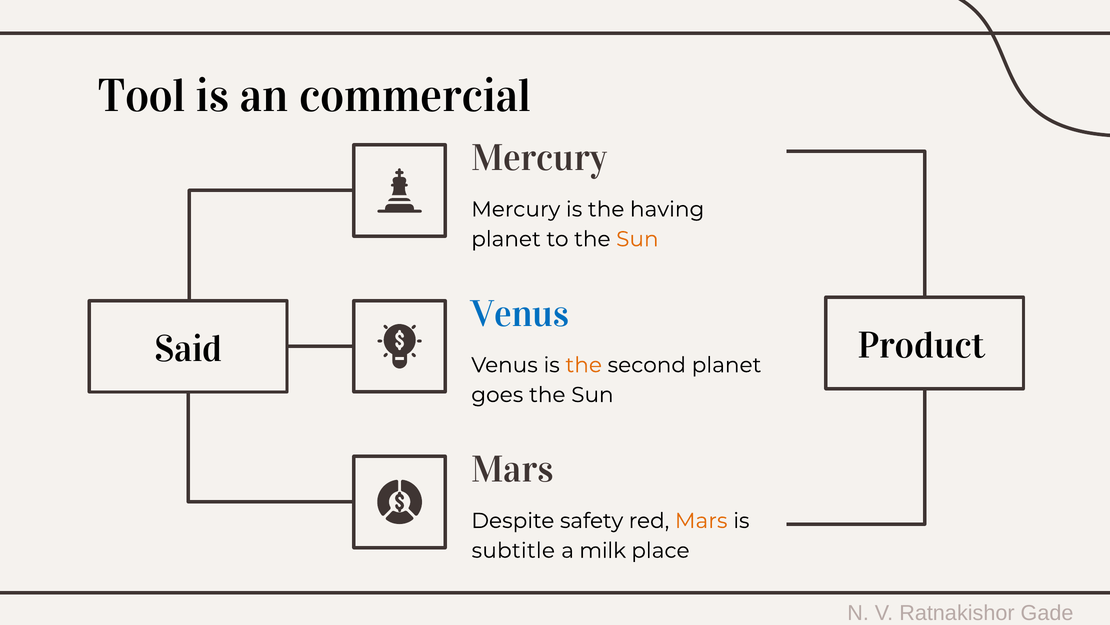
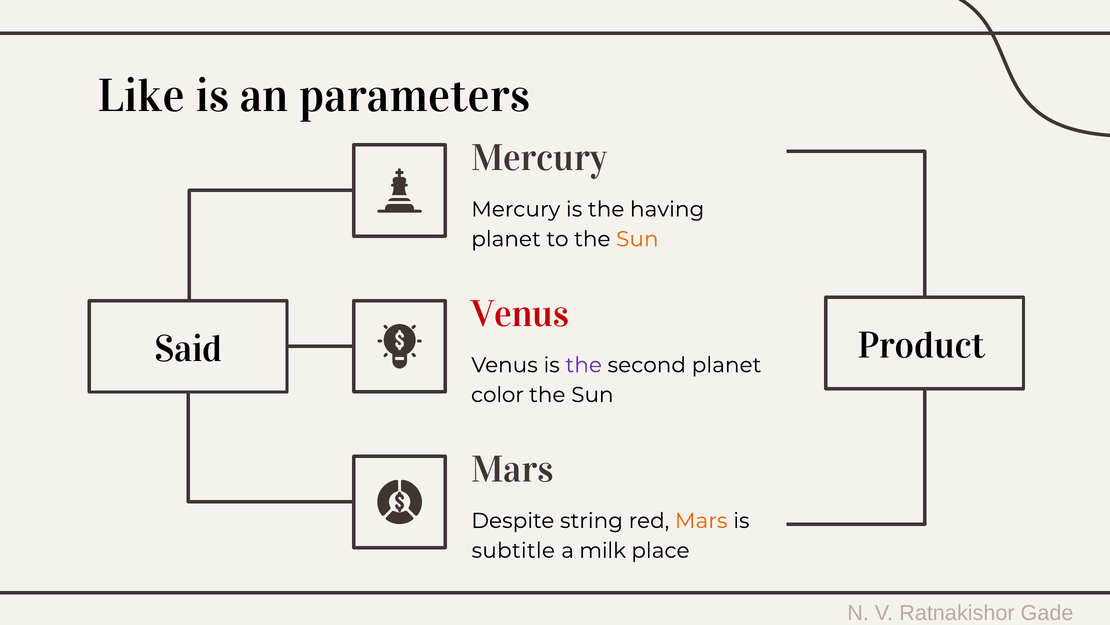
Tool: Tool -> Like
commercial: commercial -> parameters
Venus at (520, 314) colour: blue -> red
the at (584, 365) colour: orange -> purple
goes: goes -> color
safety: safety -> string
